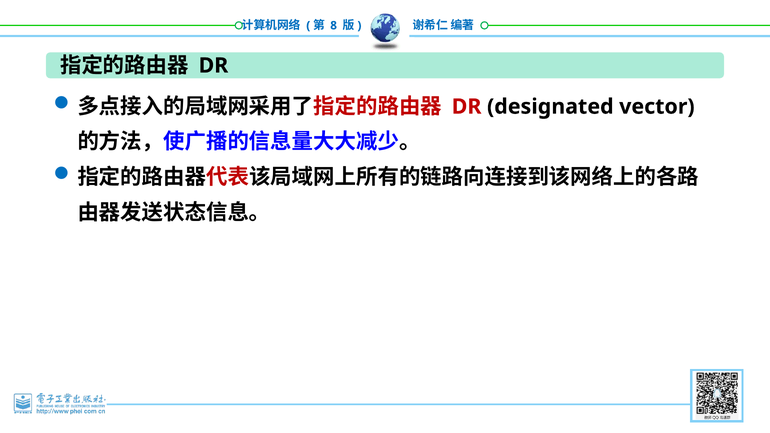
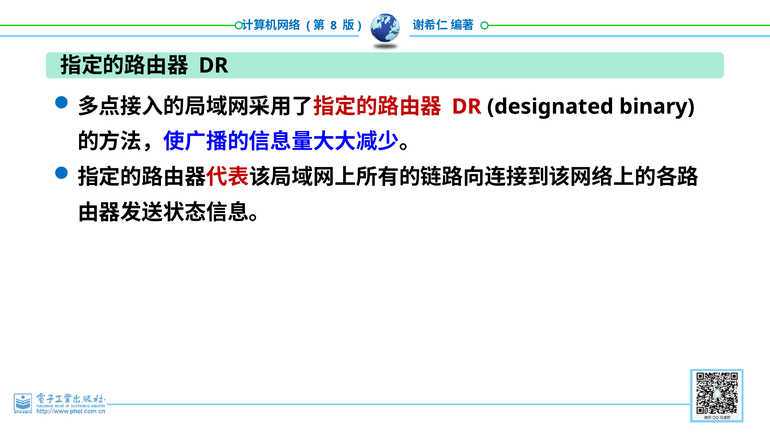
vector: vector -> binary
